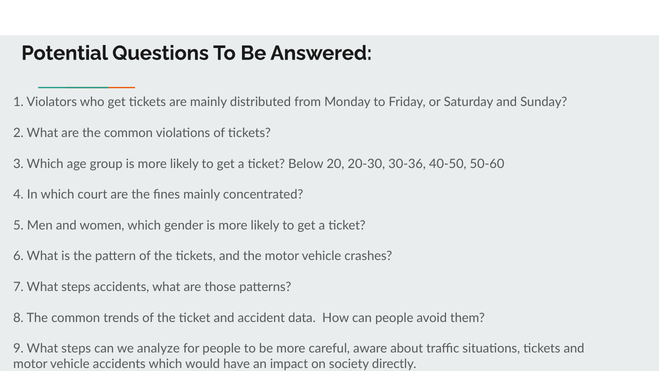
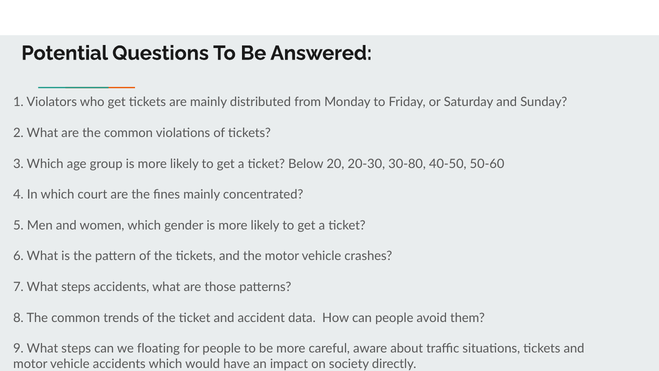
30-36: 30-36 -> 30-80
analyze: analyze -> floating
